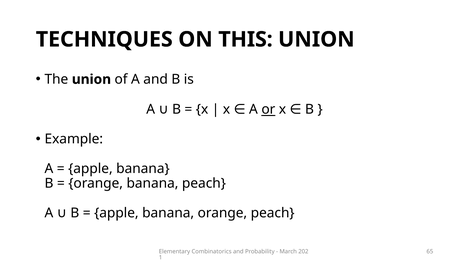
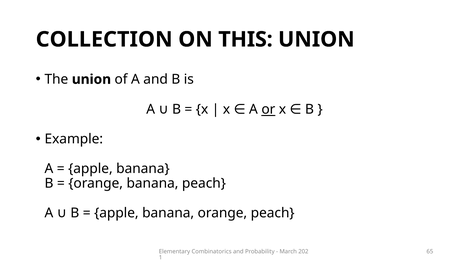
TECHNIQUES: TECHNIQUES -> COLLECTION
